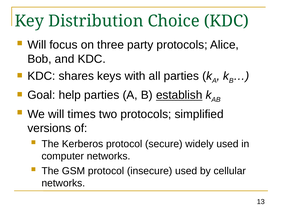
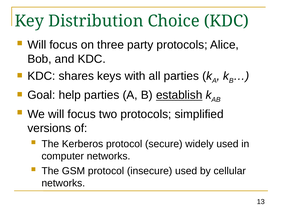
We will times: times -> focus
